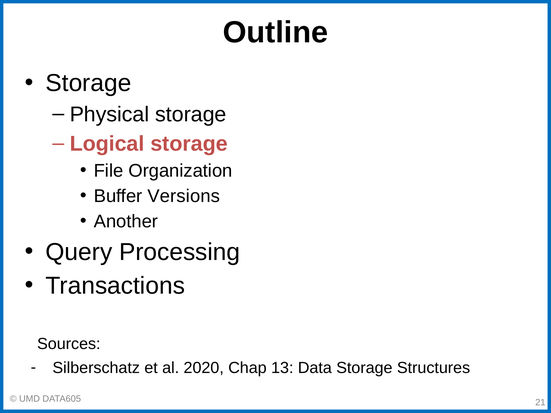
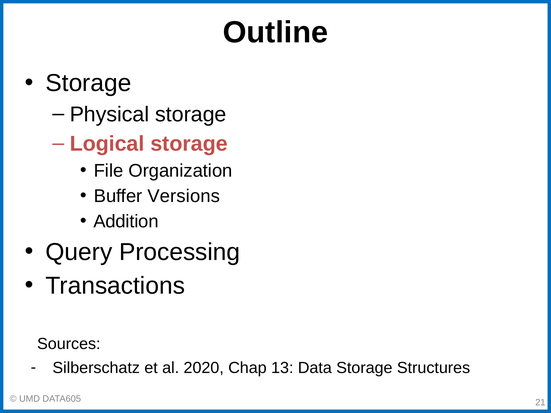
Another: Another -> Addition
